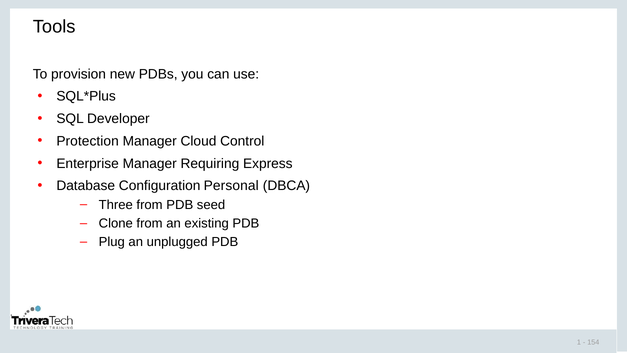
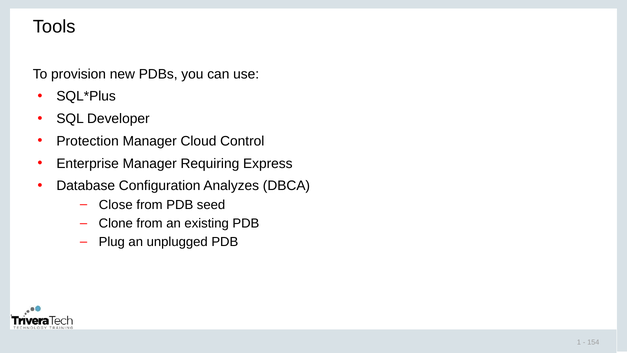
Personal: Personal -> Analyzes
Three: Three -> Close
